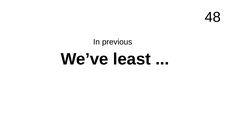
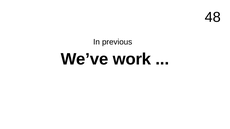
least: least -> work
